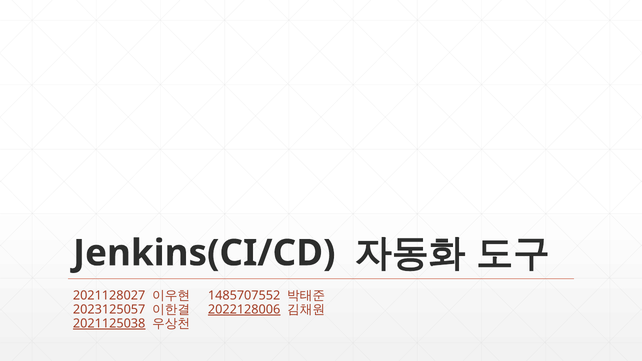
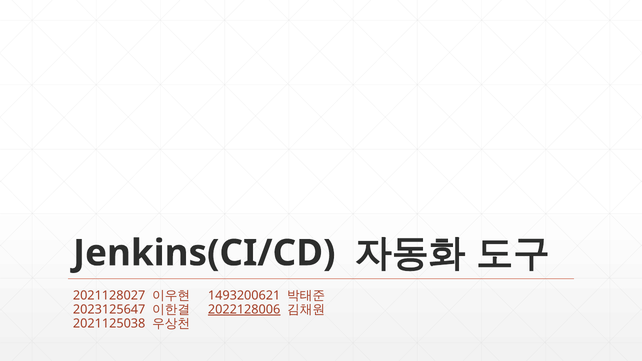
1485707552: 1485707552 -> 1493200621
2023125057: 2023125057 -> 2023125647
2021125038 underline: present -> none
